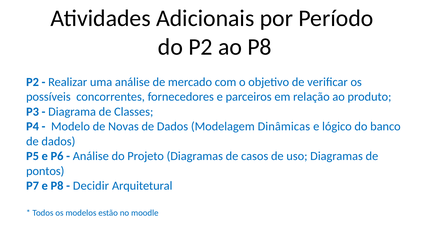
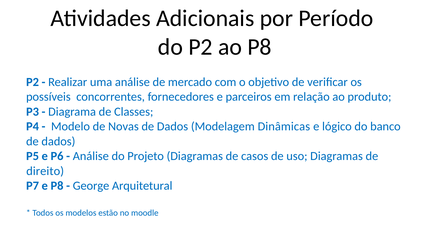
pontos: pontos -> direito
Decidir: Decidir -> George
